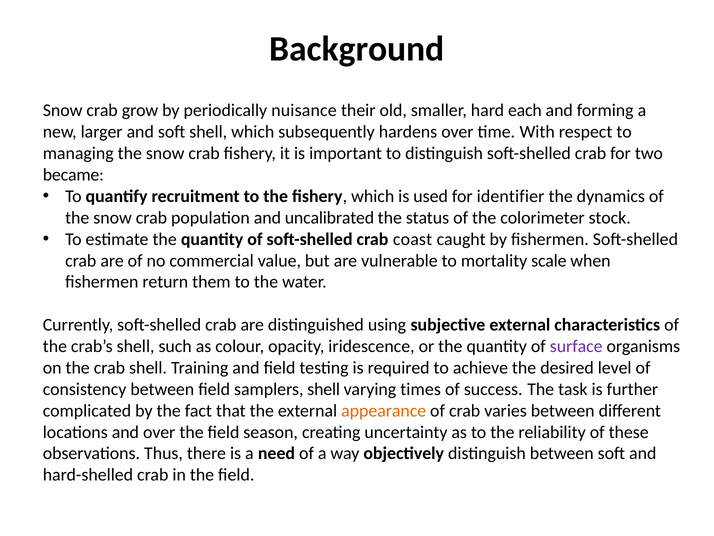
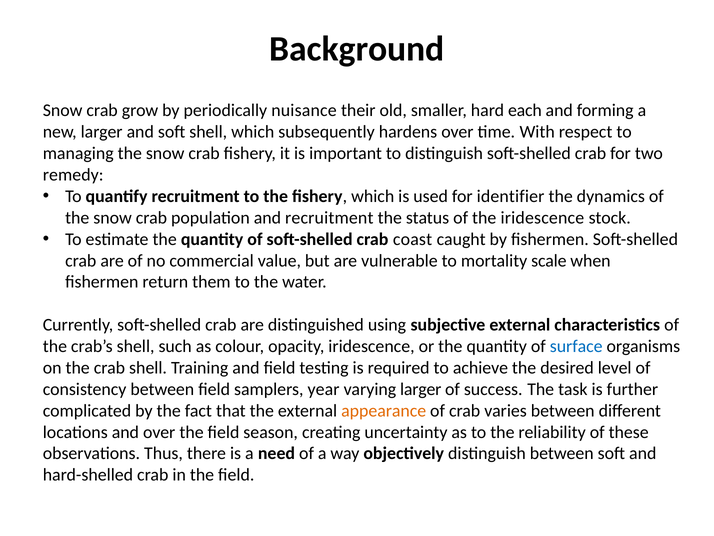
became: became -> remedy
and uncalibrated: uncalibrated -> recruitment
the colorimeter: colorimeter -> iridescence
surface colour: purple -> blue
samplers shell: shell -> year
varying times: times -> larger
